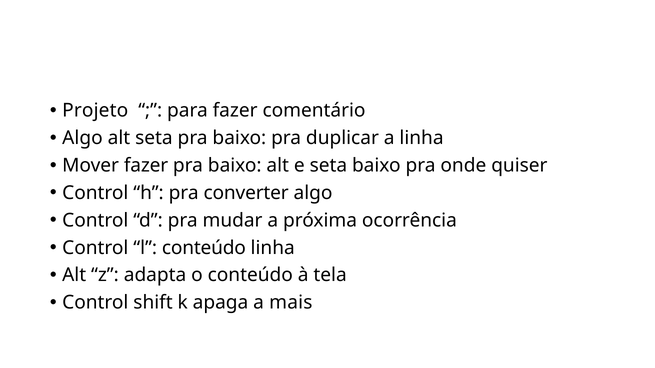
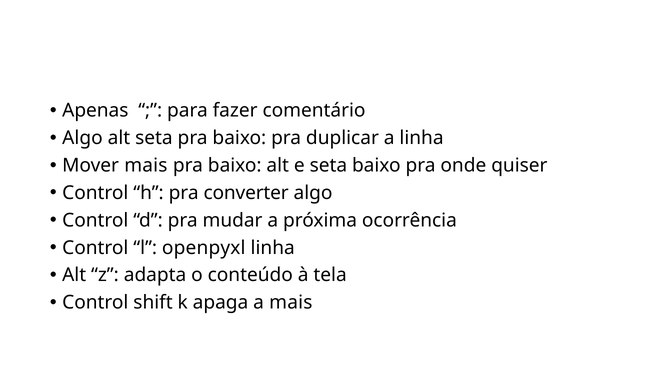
Projeto: Projeto -> Apenas
Mover fazer: fazer -> mais
l conteúdo: conteúdo -> openpyxl
